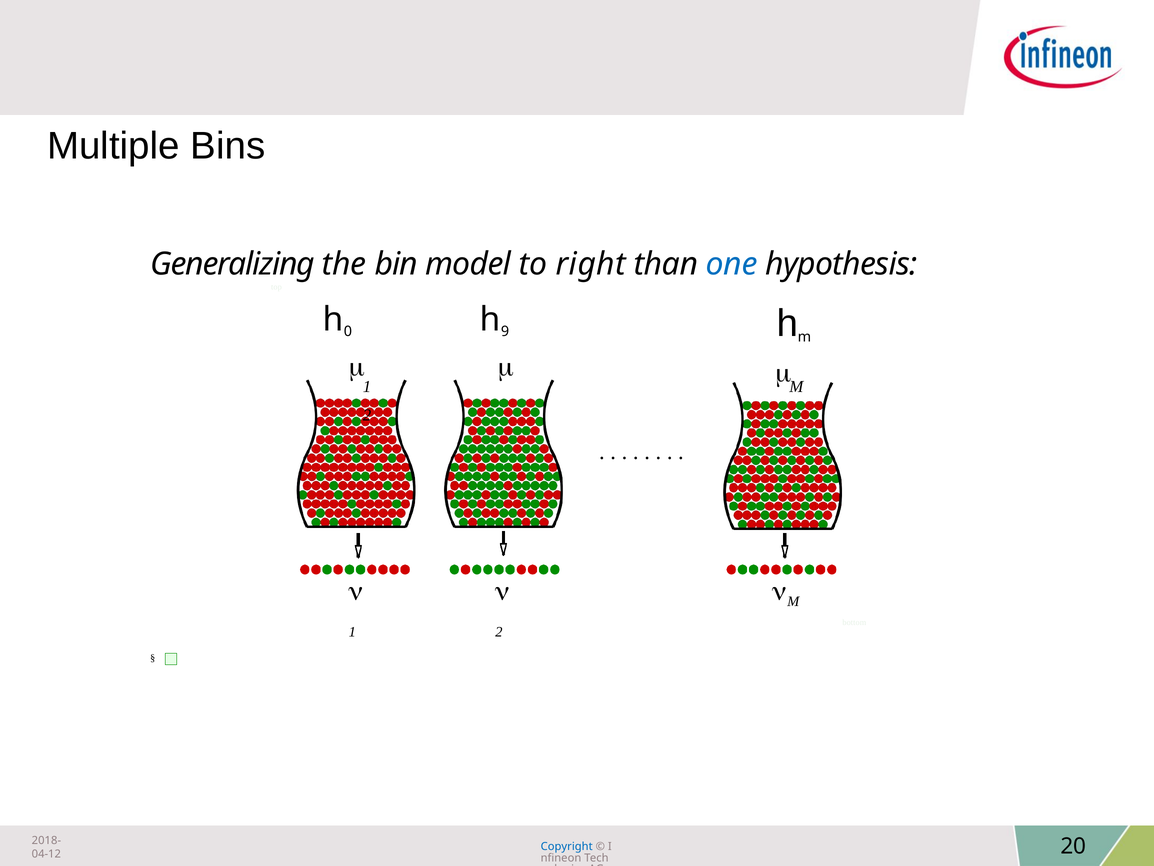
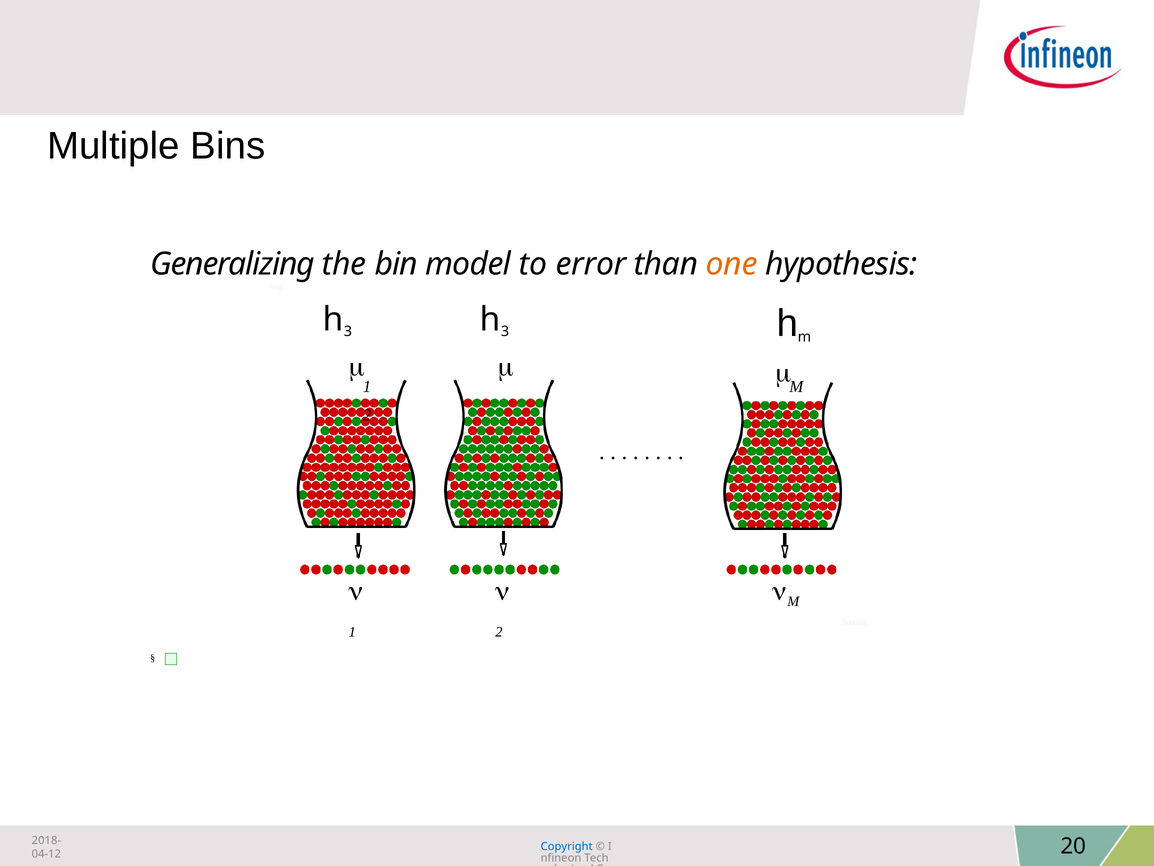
right: right -> error
one colour: blue -> orange
0 at (348, 332): 0 -> 3
9 at (505, 332): 9 -> 3
